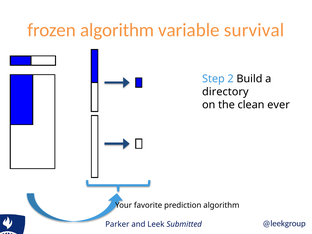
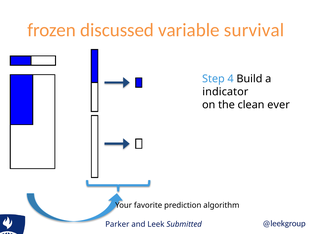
frozen algorithm: algorithm -> discussed
2: 2 -> 4
directory: directory -> indicator
